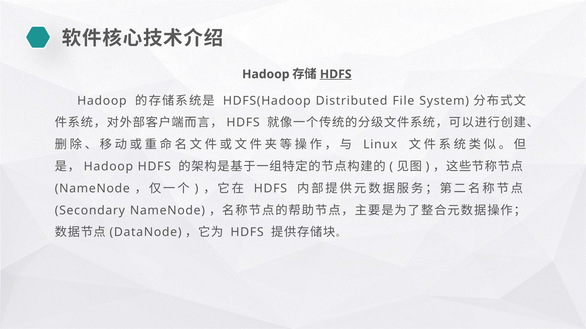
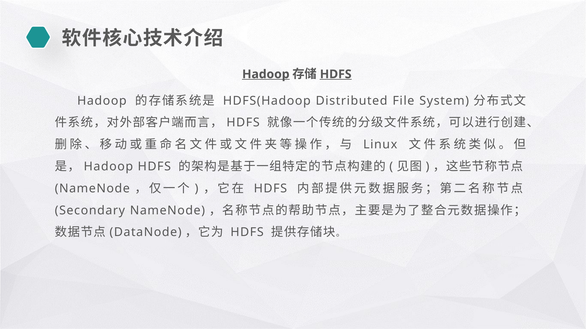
Hadoop at (266, 74) underline: none -> present
